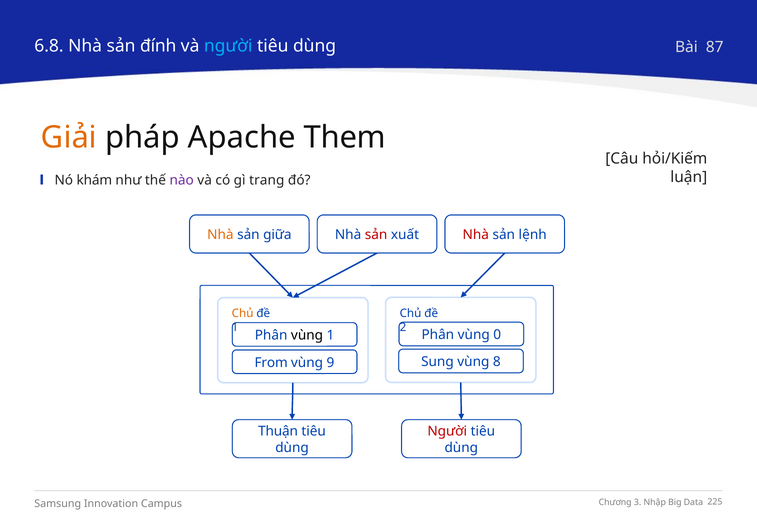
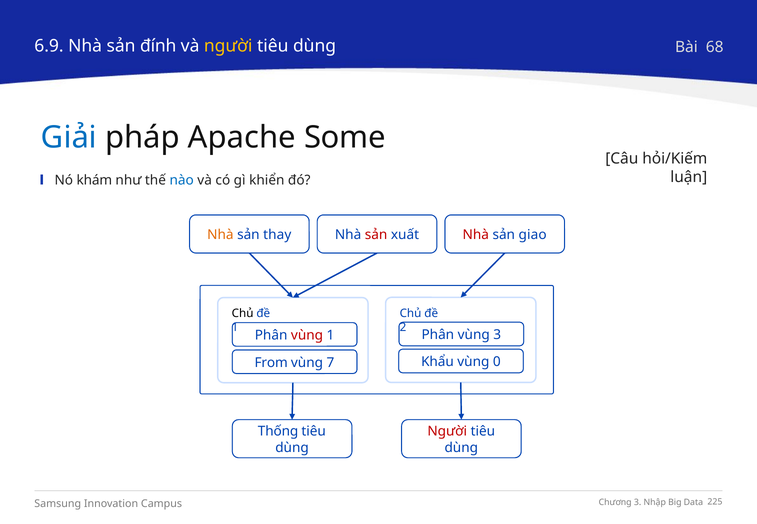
6.8: 6.8 -> 6.9
người at (228, 46) colour: light blue -> yellow
87: 87 -> 68
Giải colour: orange -> blue
Them: Them -> Some
nào colour: purple -> blue
trang: trang -> khiển
giữa: giữa -> thay
lệnh: lệnh -> giao
Chủ at (243, 314) colour: orange -> black
vùng 0: 0 -> 3
vùng at (307, 335) colour: black -> red
Sung: Sung -> Khẩu
8: 8 -> 0
9: 9 -> 7
Thuận: Thuận -> Thống
